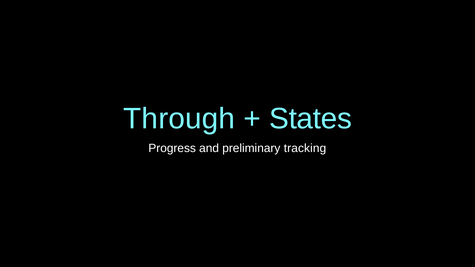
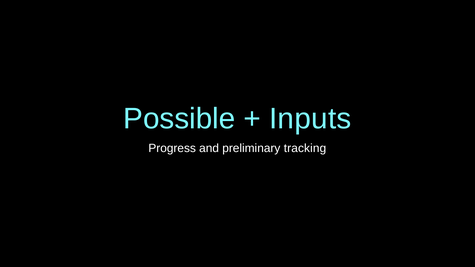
Through: Through -> Possible
States: States -> Inputs
